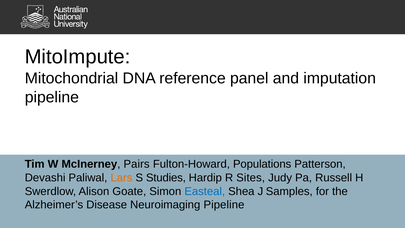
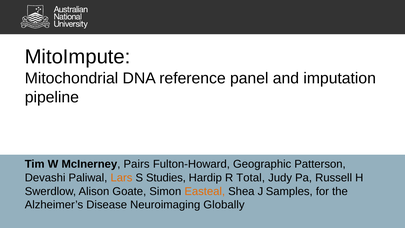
Populations: Populations -> Geographic
Sites: Sites -> Total
Easteal colour: blue -> orange
Neuroimaging Pipeline: Pipeline -> Globally
